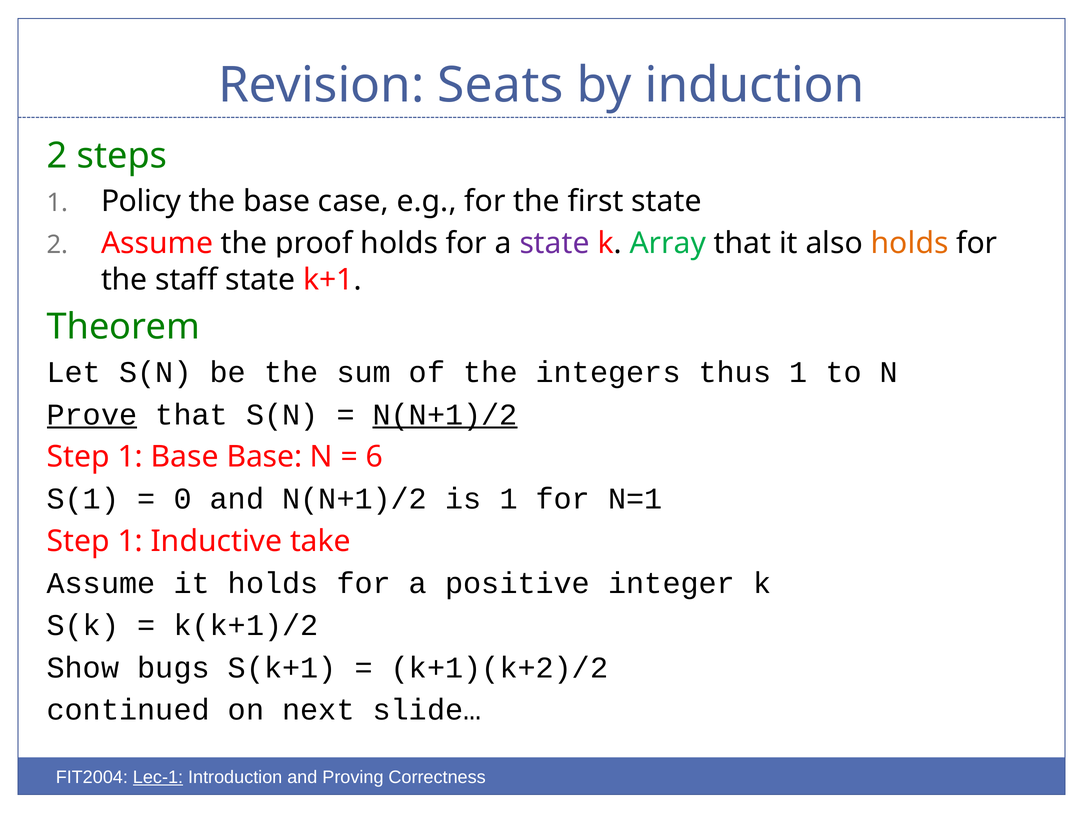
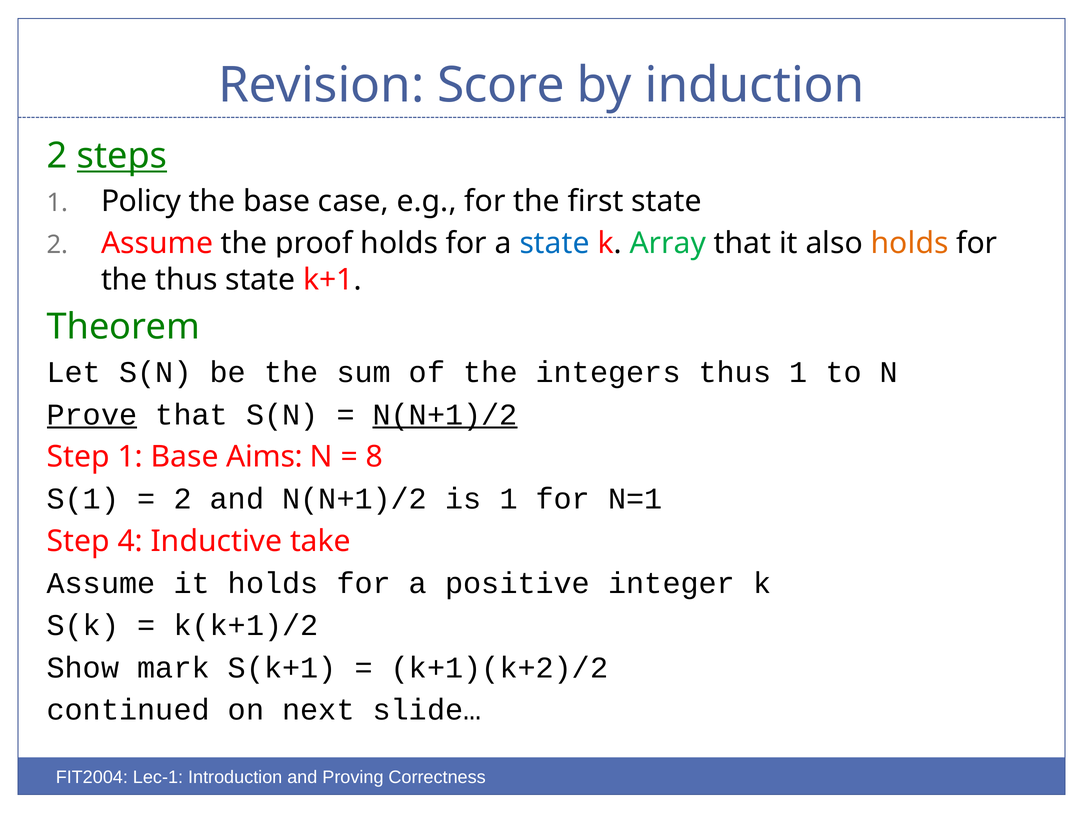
Seats: Seats -> Score
steps underline: none -> present
state at (555, 244) colour: purple -> blue
the staff: staff -> thus
Base Base: Base -> Aims
6: 6 -> 8
0 at (183, 499): 0 -> 2
1 at (130, 541): 1 -> 4
bugs: bugs -> mark
Lec-1 underline: present -> none
